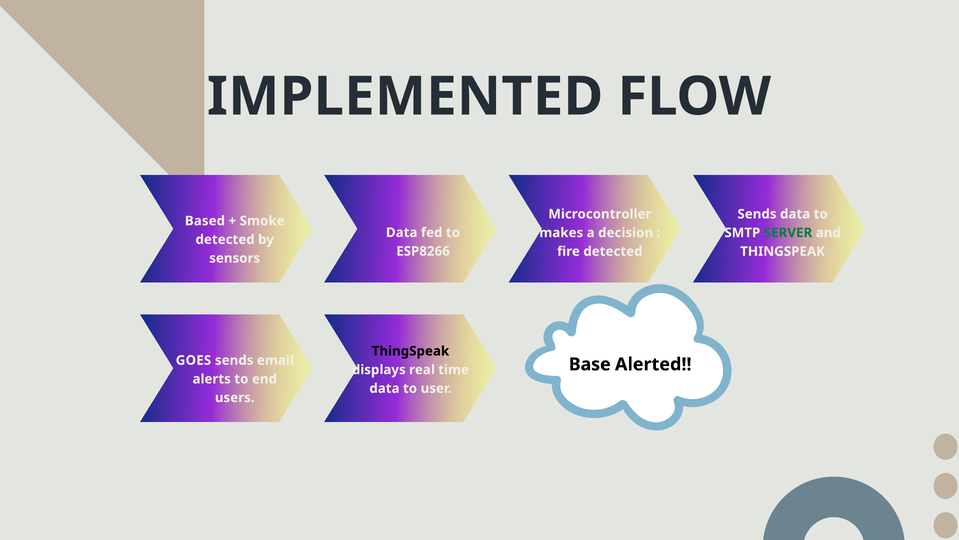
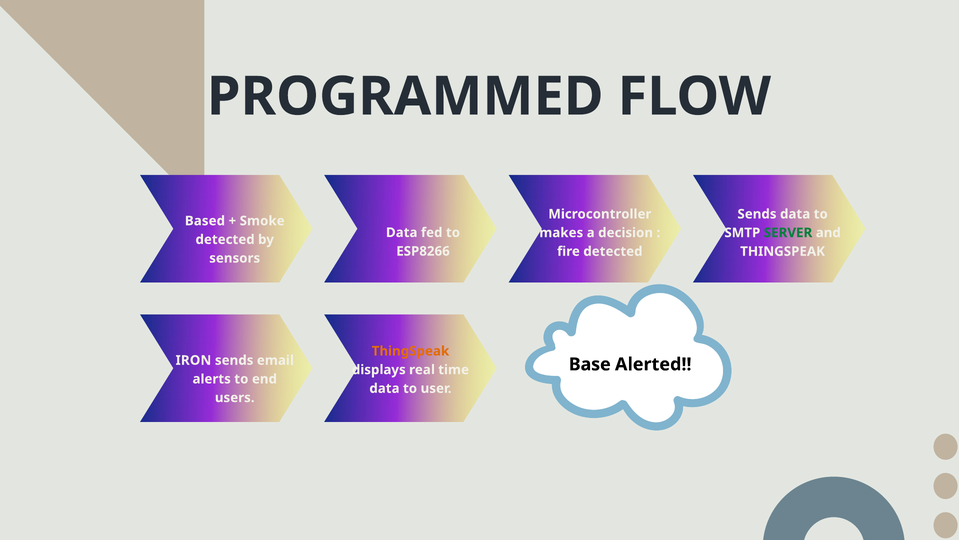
IMPLEMENTED: IMPLEMENTED -> PROGRAMMED
ThingSpeak at (410, 351) colour: black -> orange
GOES: GOES -> IRON
